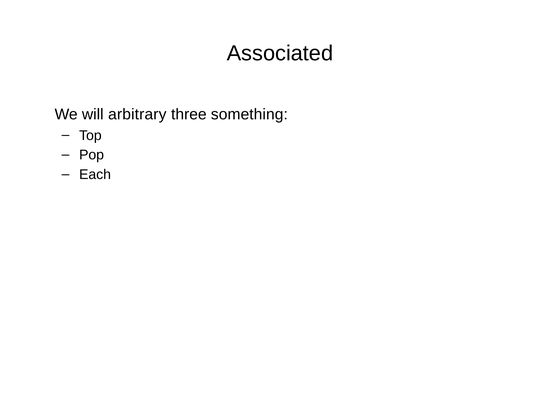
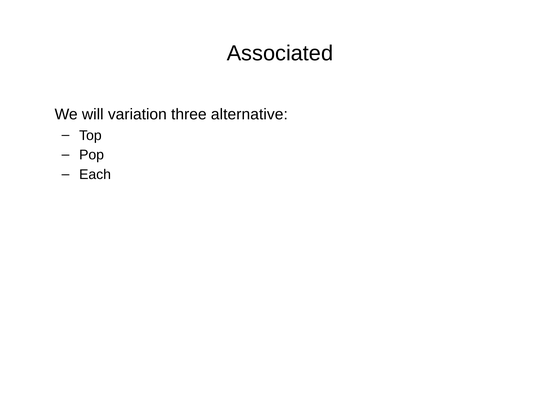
arbitrary: arbitrary -> variation
something: something -> alternative
